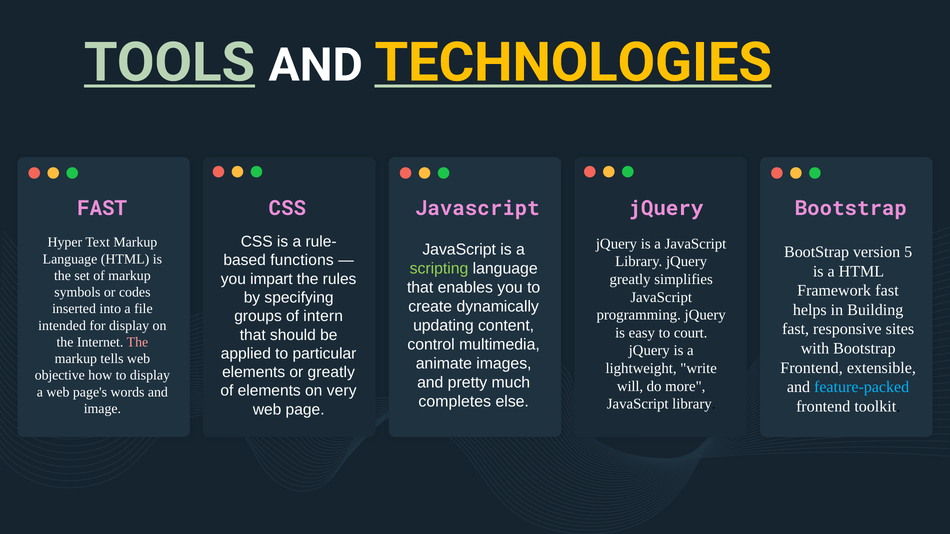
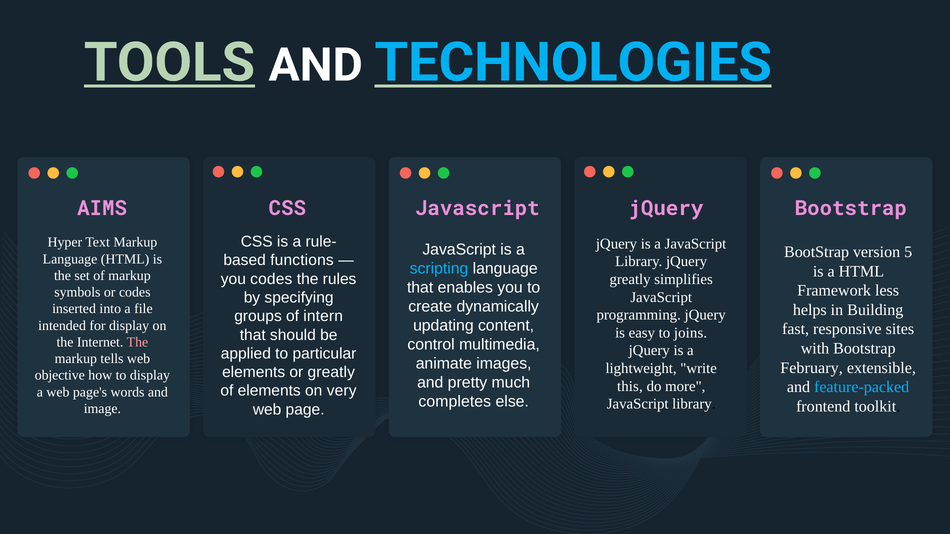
TECHNOLOGIES colour: yellow -> light blue
FAST at (102, 208): FAST -> AIMS
scripting colour: light green -> light blue
you impart: impart -> codes
Framework fast: fast -> less
court: court -> joins
Frontend at (812, 368): Frontend -> February
will: will -> this
